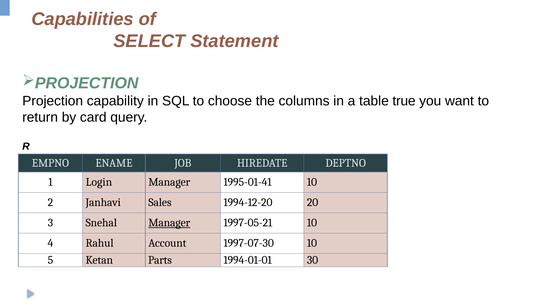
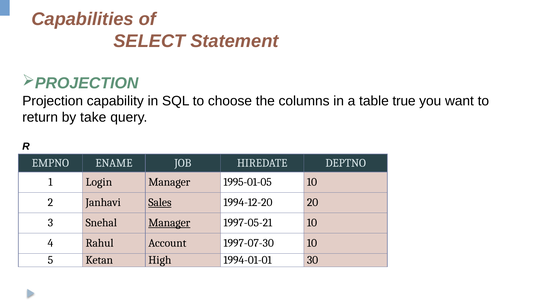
card: card -> take
1995-01-41: 1995-01-41 -> 1995-01-05
Sales underline: none -> present
Parts: Parts -> High
